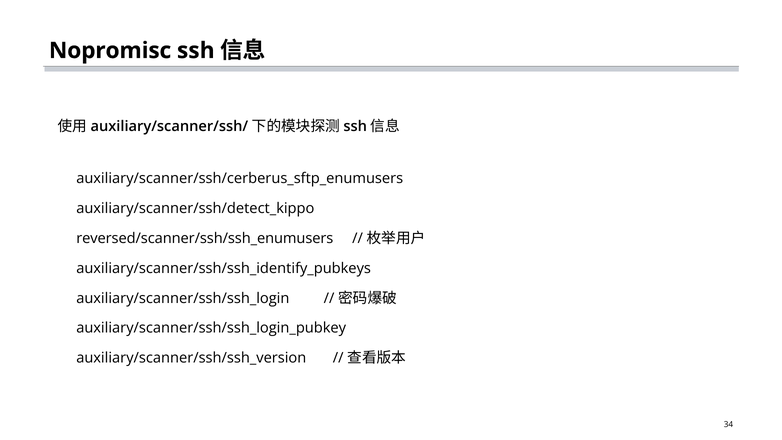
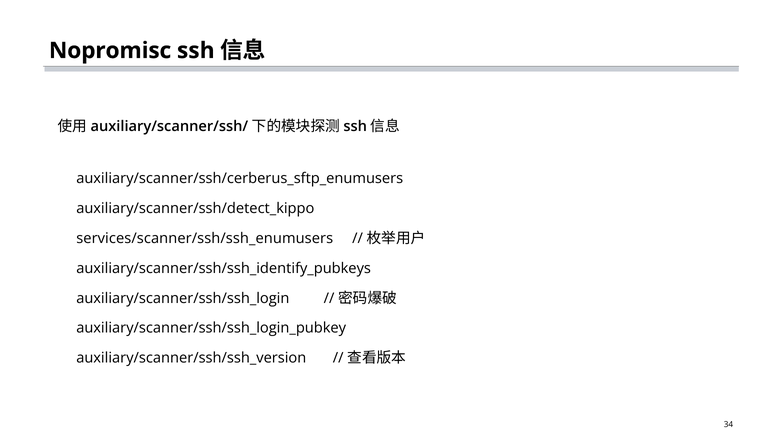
reversed/scanner/ssh/ssh_enumusers: reversed/scanner/ssh/ssh_enumusers -> services/scanner/ssh/ssh_enumusers
